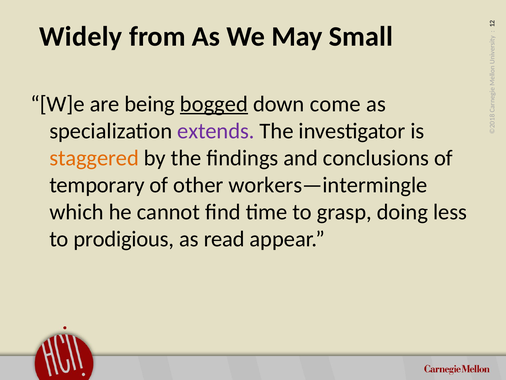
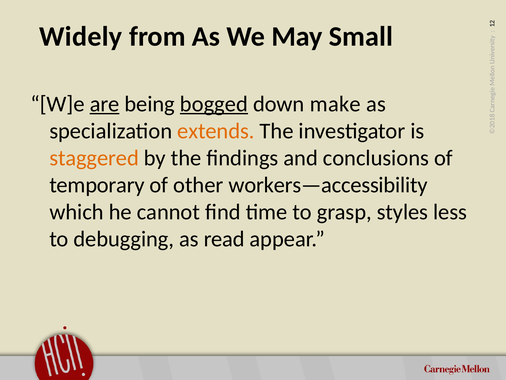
are underline: none -> present
come: come -> make
extends colour: purple -> orange
workers—intermingle: workers—intermingle -> workers—accessibility
doing: doing -> styles
prodigious: prodigious -> debugging
